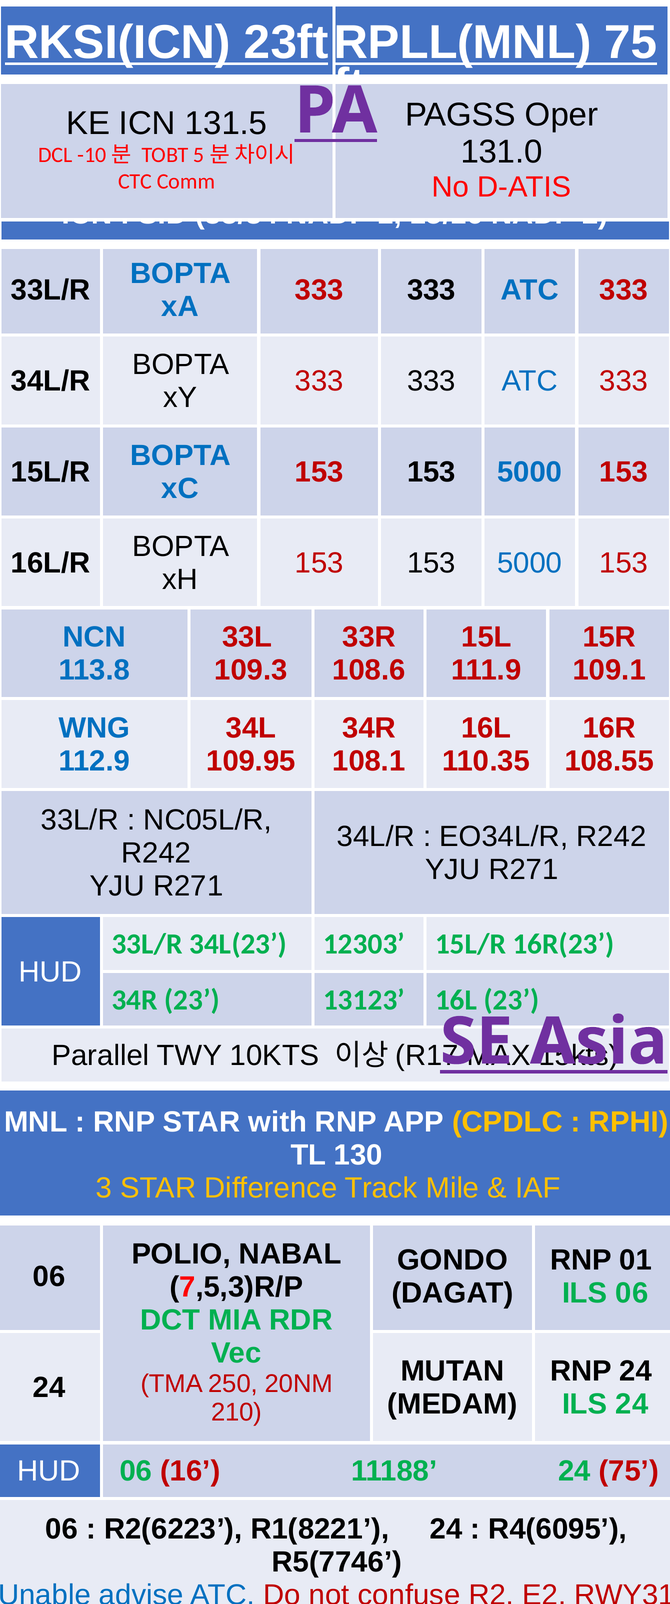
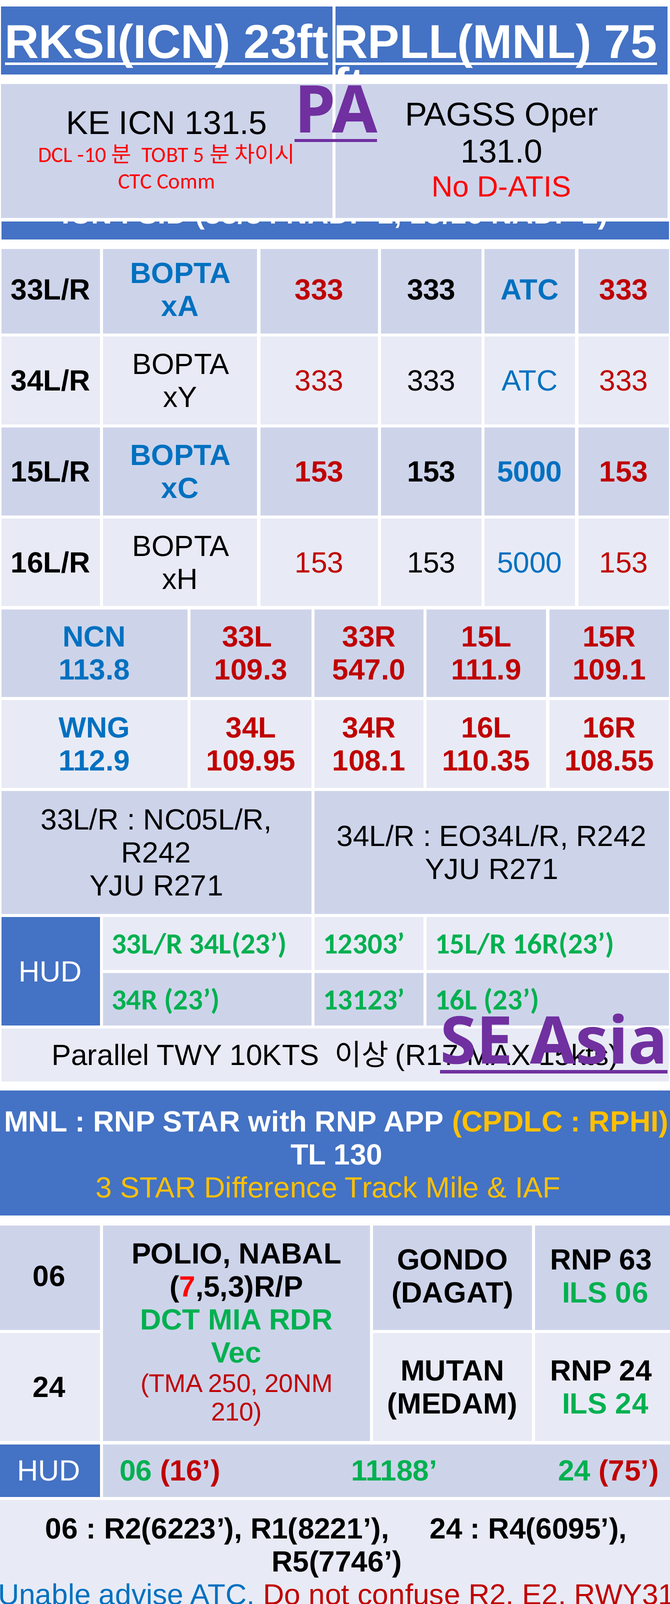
108.6: 108.6 -> 547.0
01: 01 -> 63
